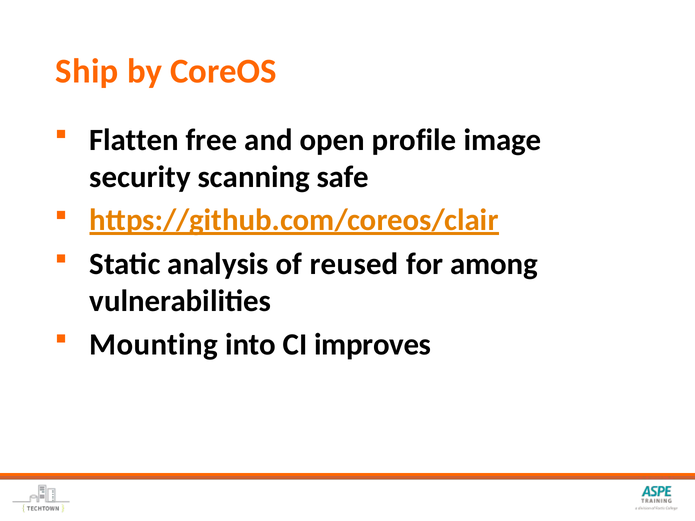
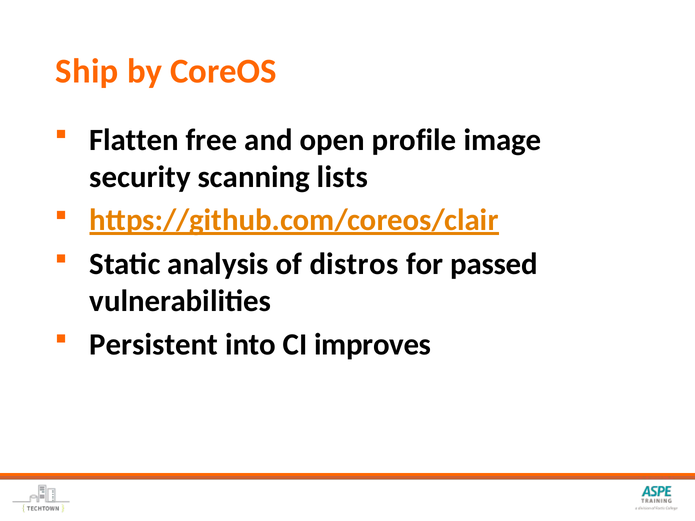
safe: safe -> lists
reused: reused -> distros
among: among -> passed
Mounting: Mounting -> Persistent
